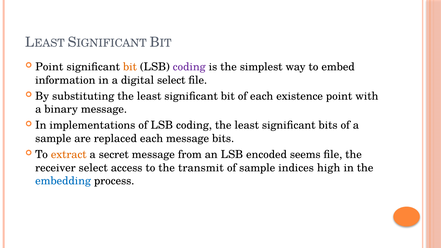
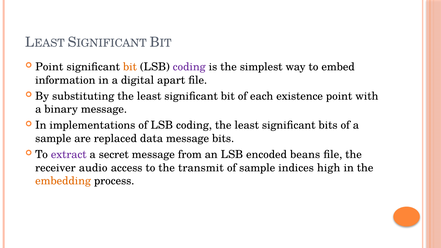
digital select: select -> apart
replaced each: each -> data
extract colour: orange -> purple
seems: seems -> beans
receiver select: select -> audio
embedding colour: blue -> orange
